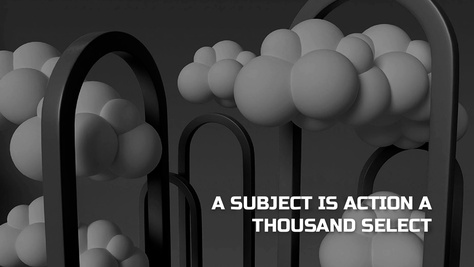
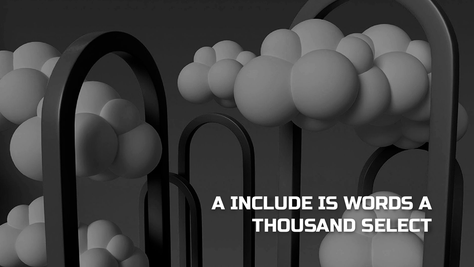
SUBJECT: SUBJECT -> INCLUDE
ACTION: ACTION -> WORDS
